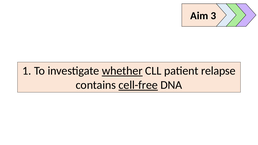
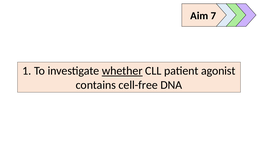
3: 3 -> 7
relapse: relapse -> agonist
cell-free underline: present -> none
